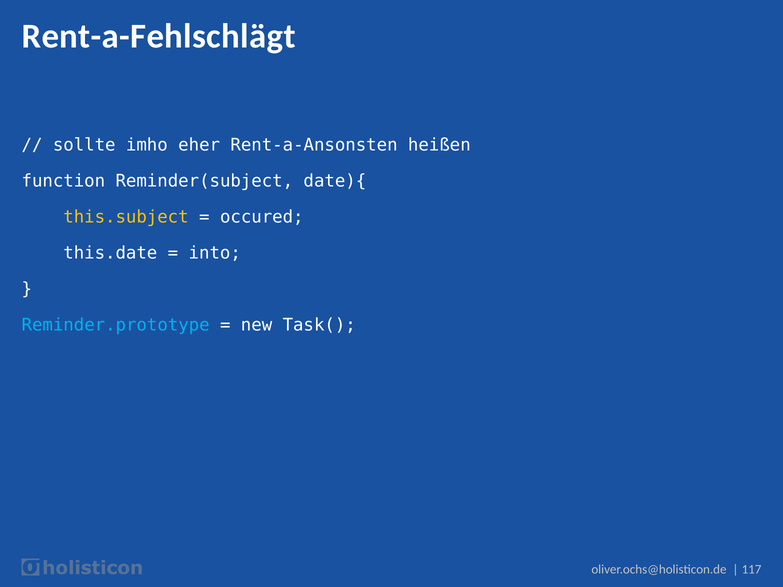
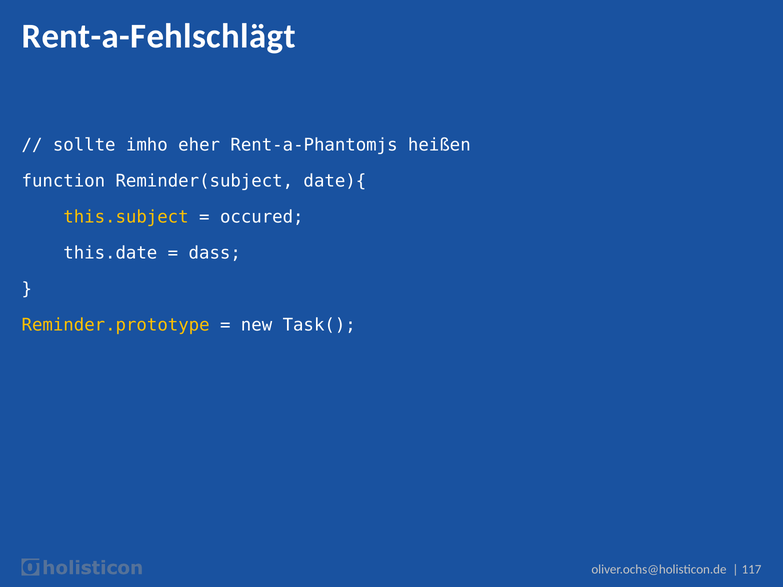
Rent-a-Ansonsten: Rent-a-Ansonsten -> Rent-a-Phantomjs
into: into -> dass
Reminder.prototype colour: light blue -> yellow
